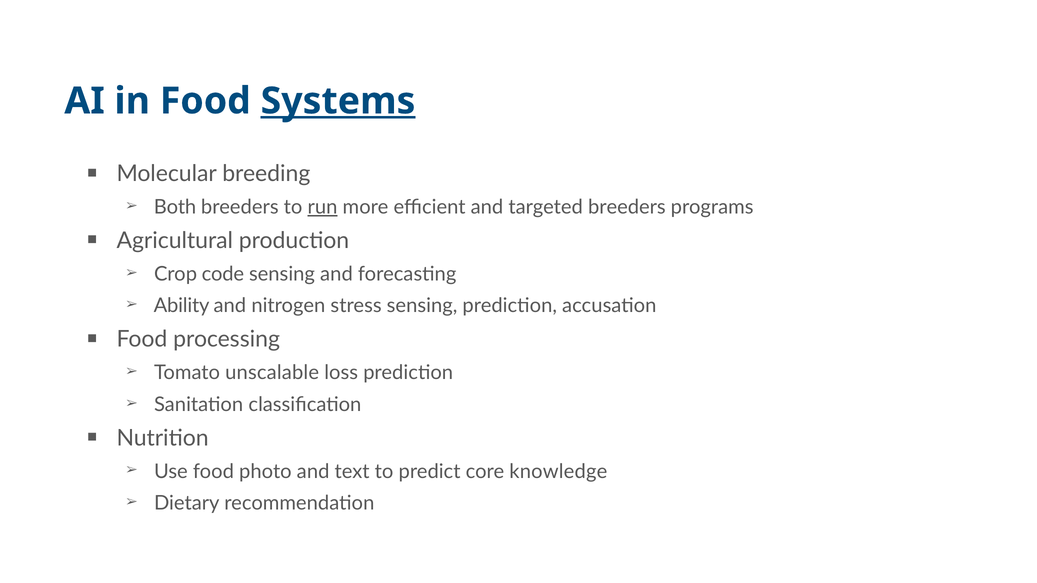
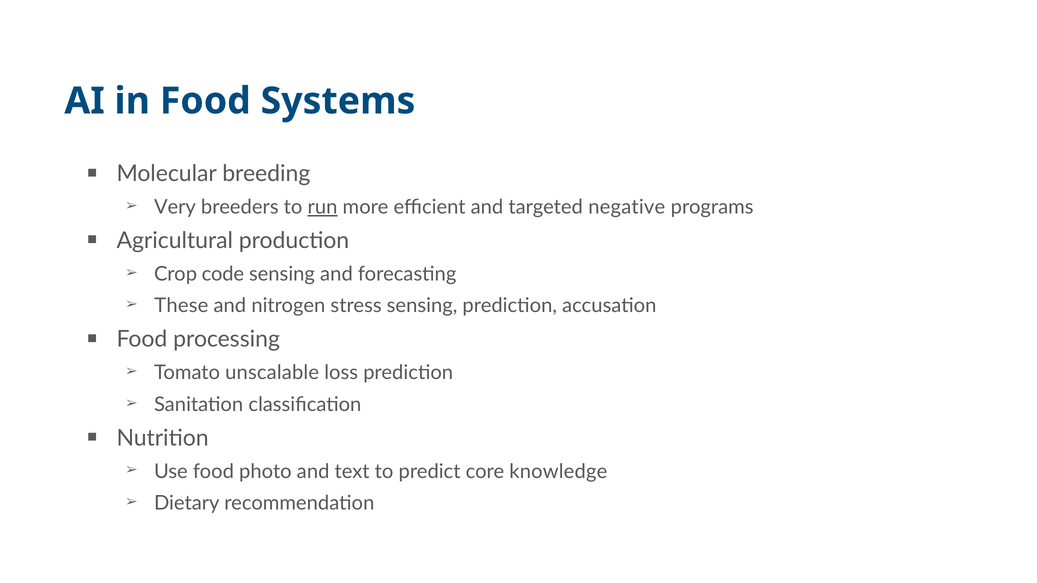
Systems underline: present -> none
Both: Both -> Very
targeted breeders: breeders -> negative
Ability: Ability -> These
